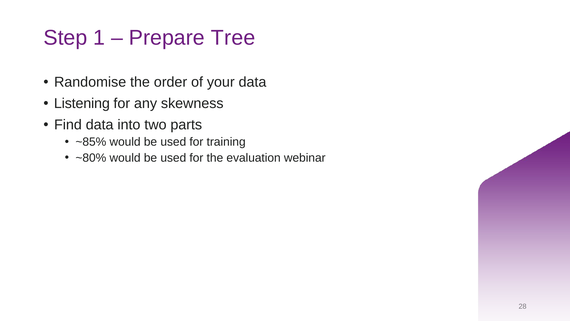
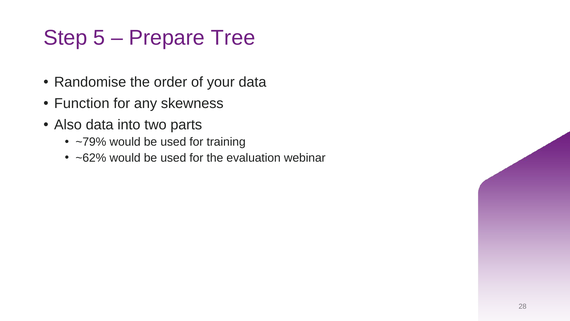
1: 1 -> 5
Listening: Listening -> Function
Find: Find -> Also
~85%: ~85% -> ~79%
~80%: ~80% -> ~62%
